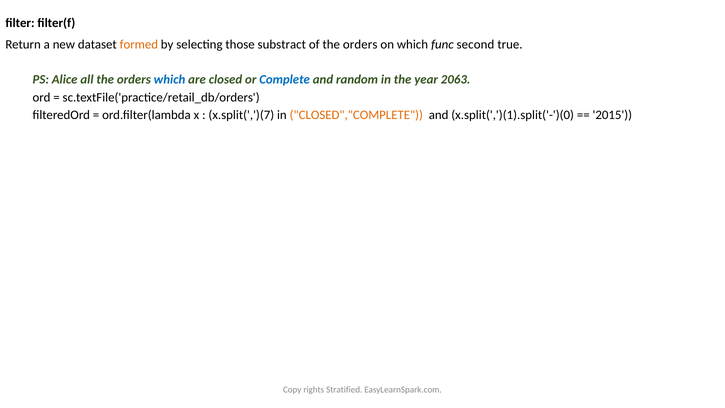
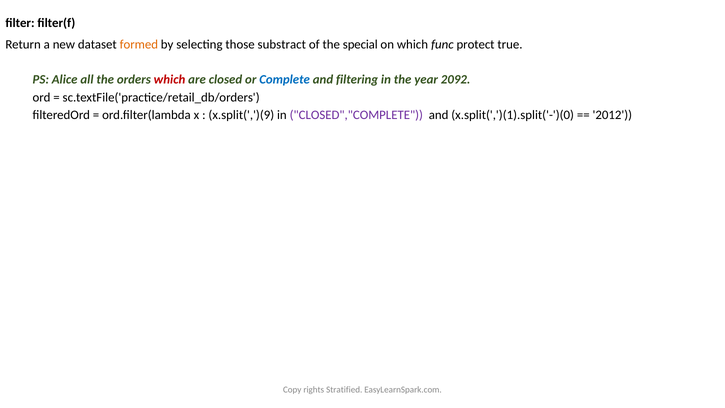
of the orders: orders -> special
second: second -> protect
which at (170, 80) colour: blue -> red
random: random -> filtering
2063: 2063 -> 2092
x.split(',')(7: x.split(',')(7 -> x.split(',')(9
CLOSED","COMPLETE colour: orange -> purple
2015: 2015 -> 2012
